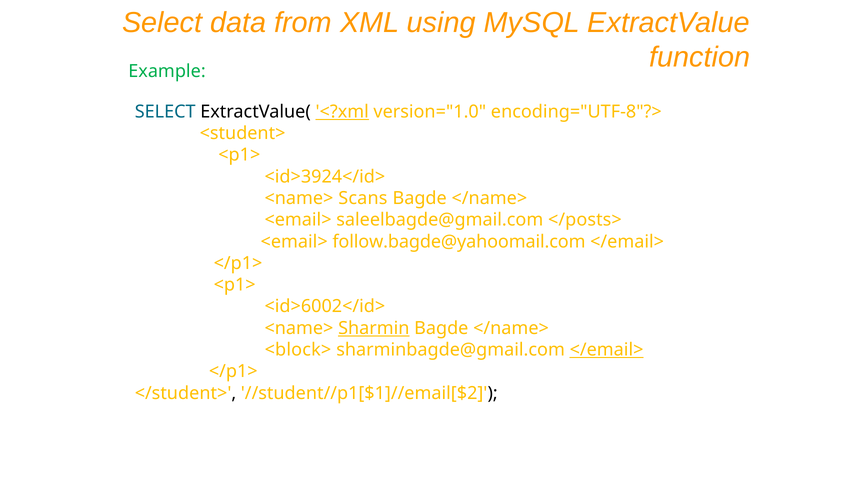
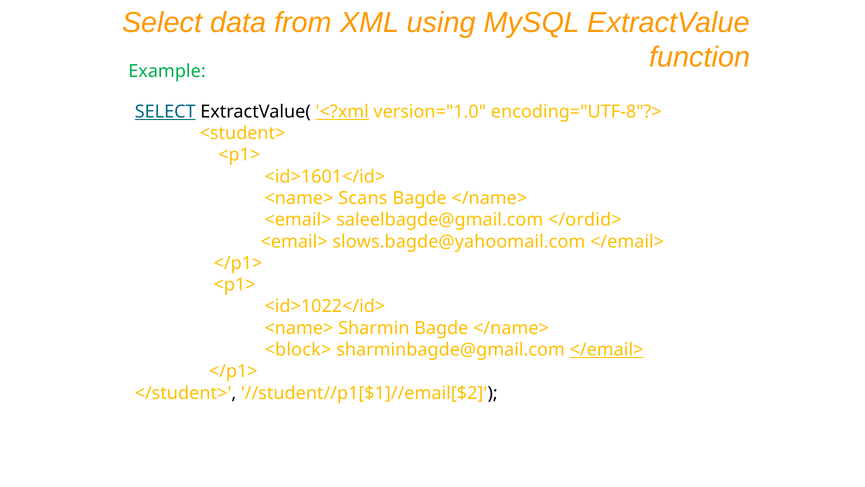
SELECT at (165, 112) underline: none -> present
<id>3924</id>: <id>3924</id> -> <id>1601</id>
</posts>: </posts> -> </ordid>
follow.bagde@yahoomail.com: follow.bagde@yahoomail.com -> slows.bagde@yahoomail.com
<id>6002</id>: <id>6002</id> -> <id>1022</id>
Sharmin underline: present -> none
